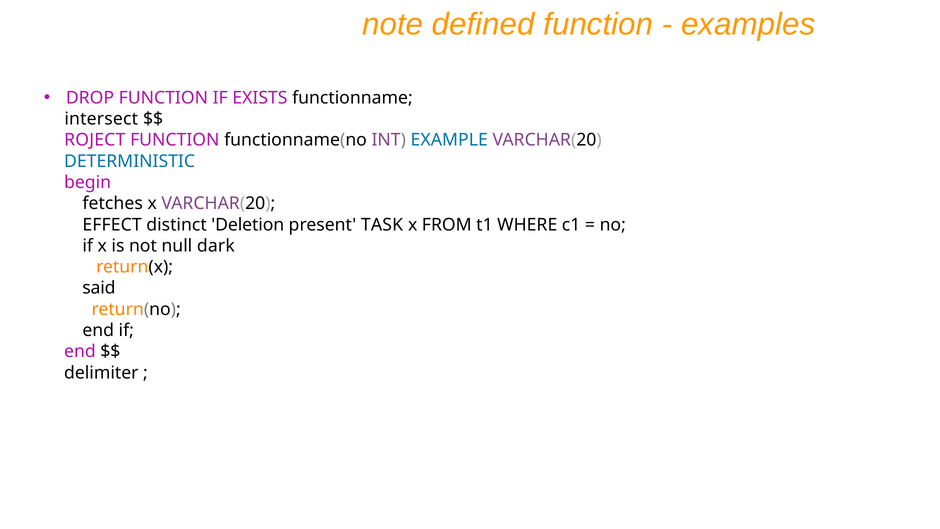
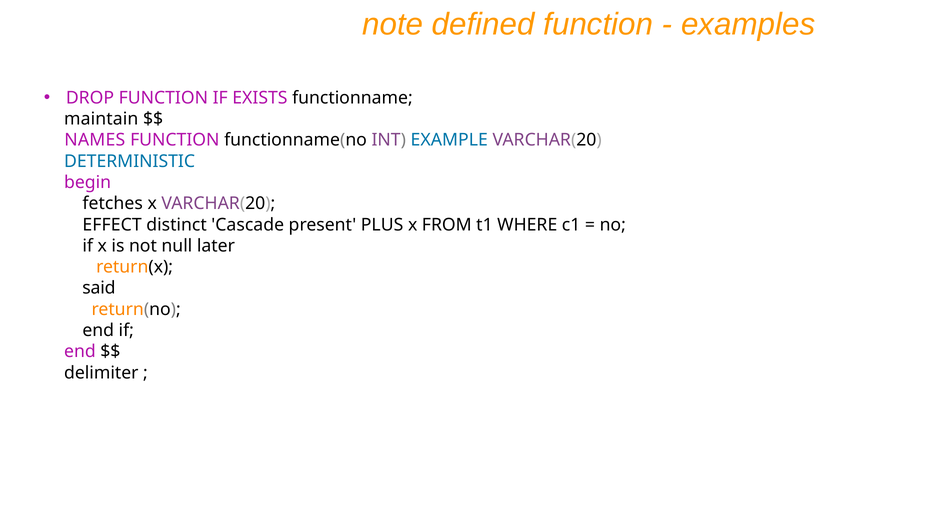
intersect: intersect -> maintain
ROJECT: ROJECT -> NAMES
Deletion: Deletion -> Cascade
TASK: TASK -> PLUS
dark: dark -> later
